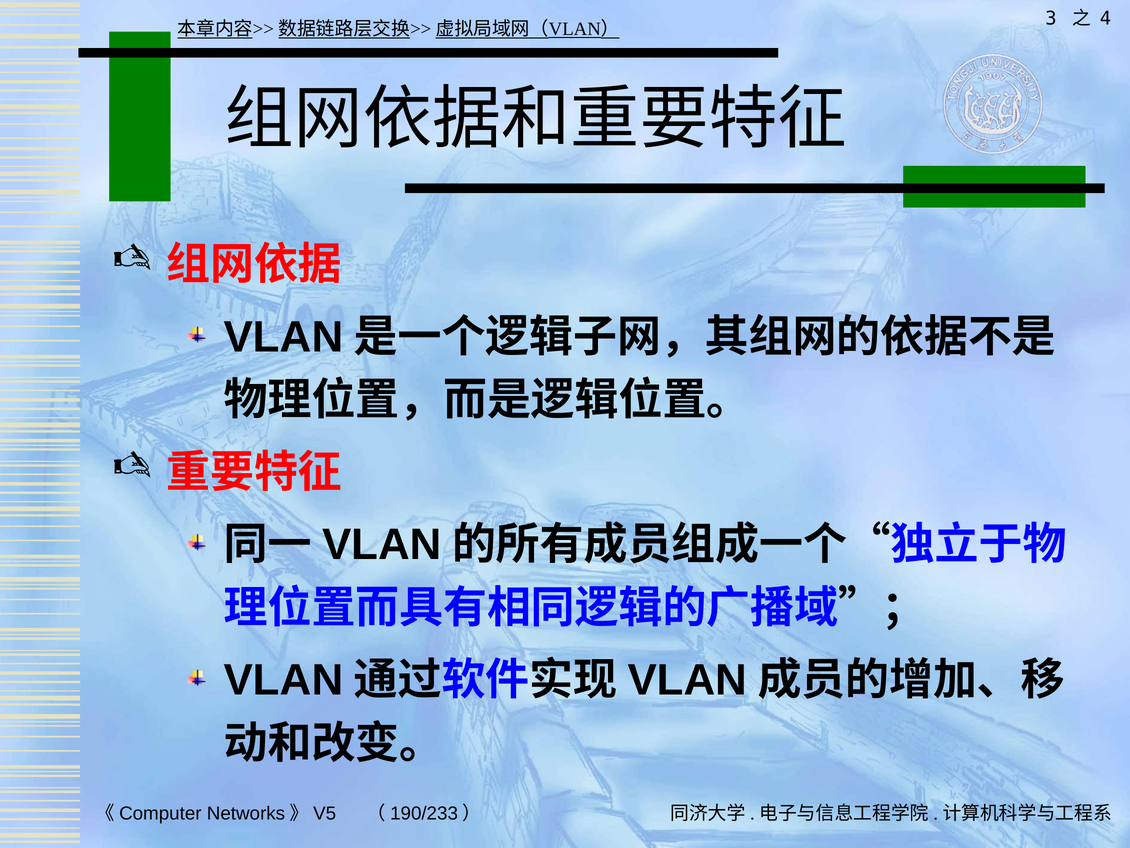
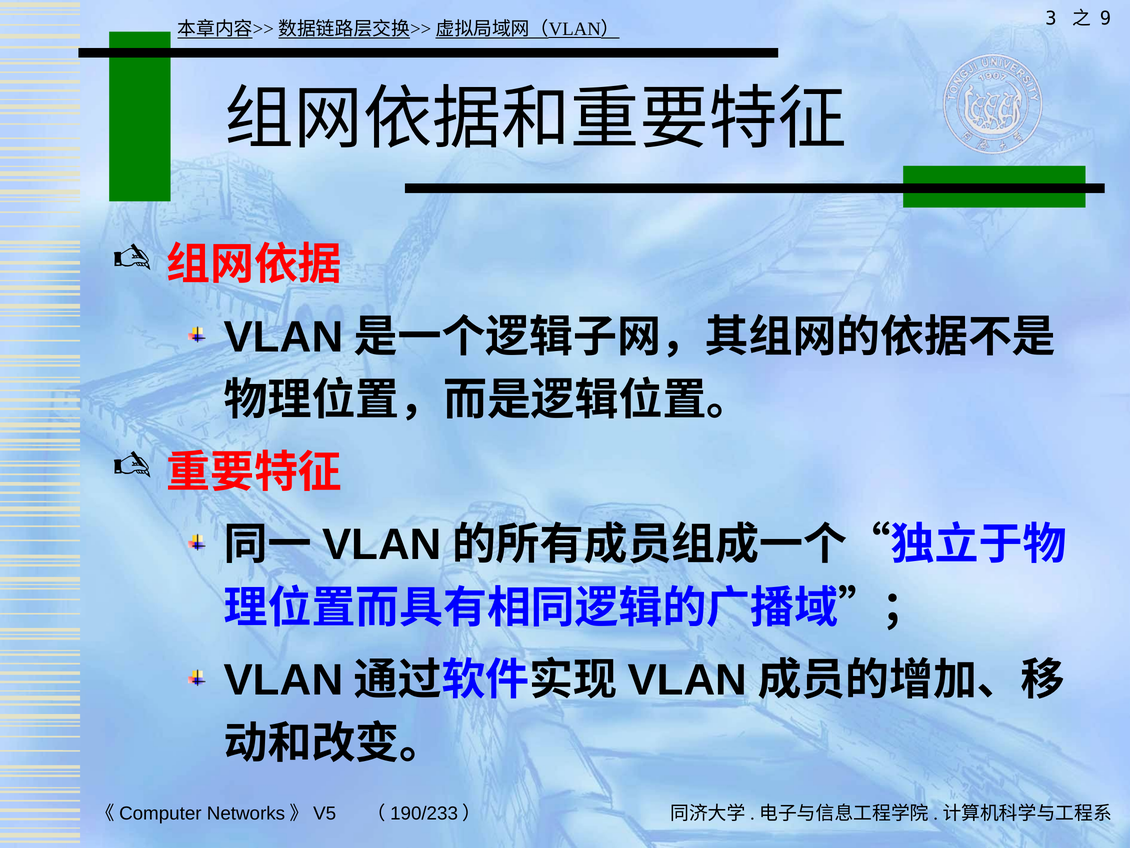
4: 4 -> 9
